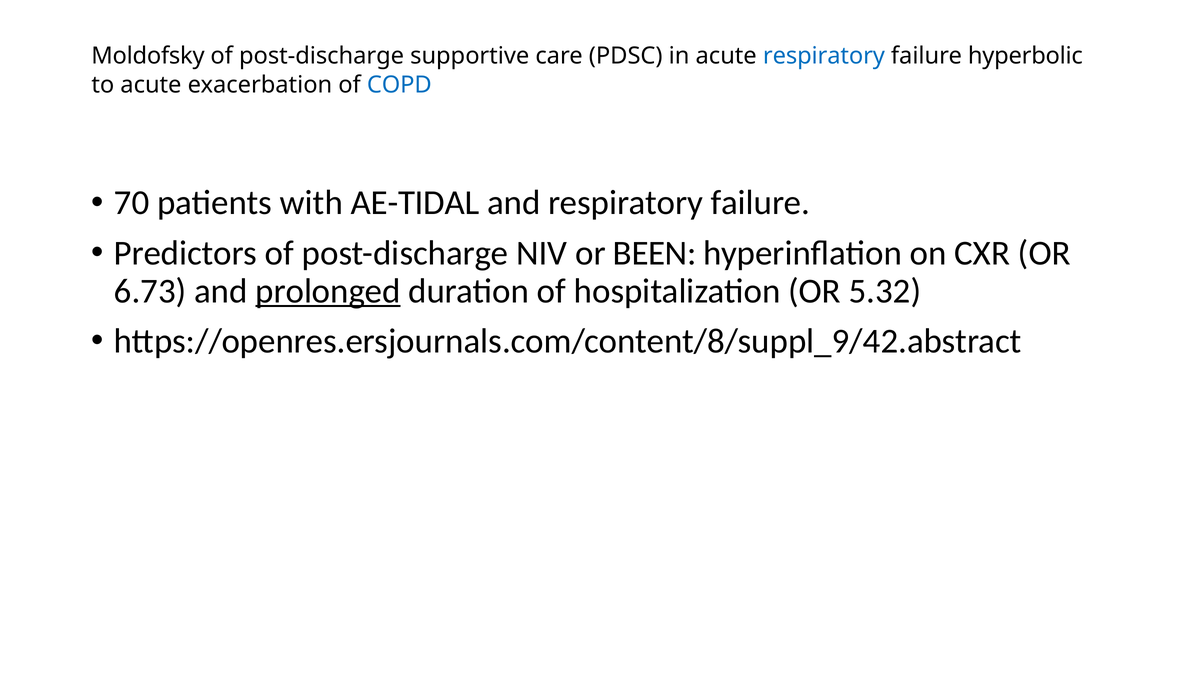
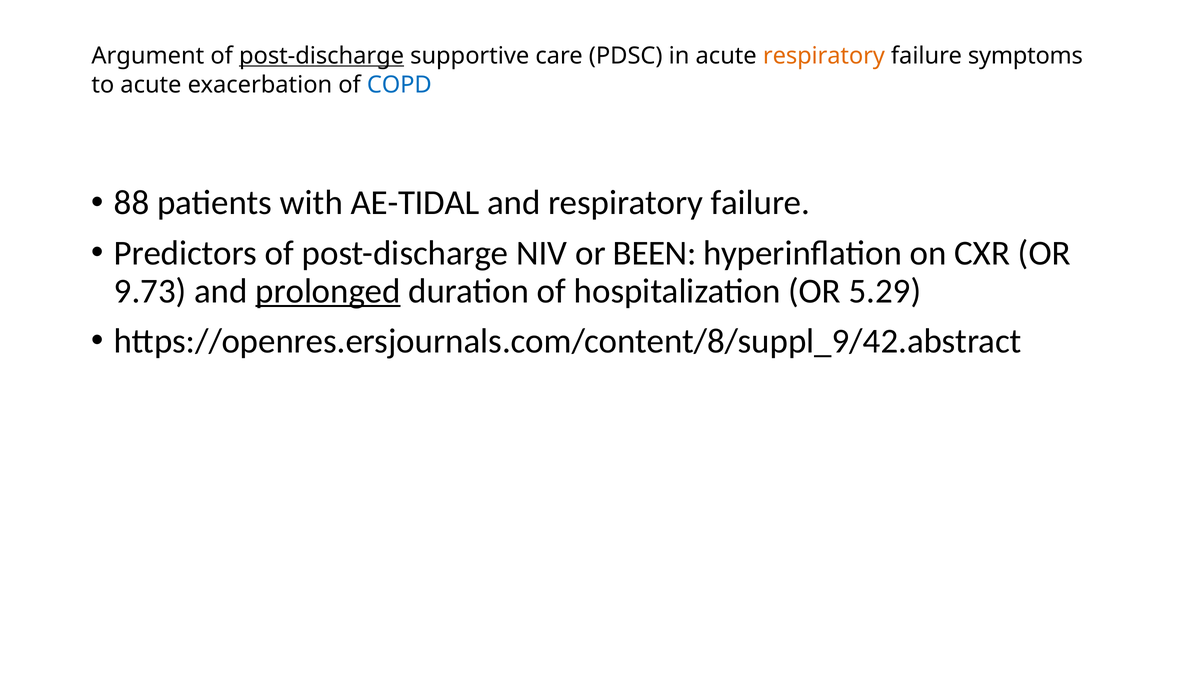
Moldofsky: Moldofsky -> Argument
post-discharge at (322, 56) underline: none -> present
respiratory at (824, 56) colour: blue -> orange
hyperbolic: hyperbolic -> symptoms
70: 70 -> 88
6.73: 6.73 -> 9.73
5.32: 5.32 -> 5.29
